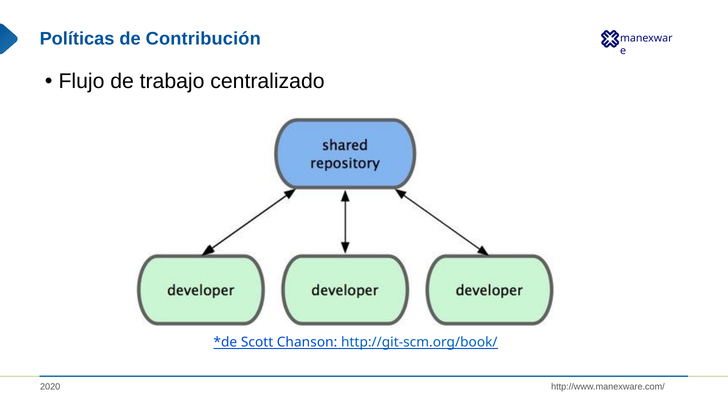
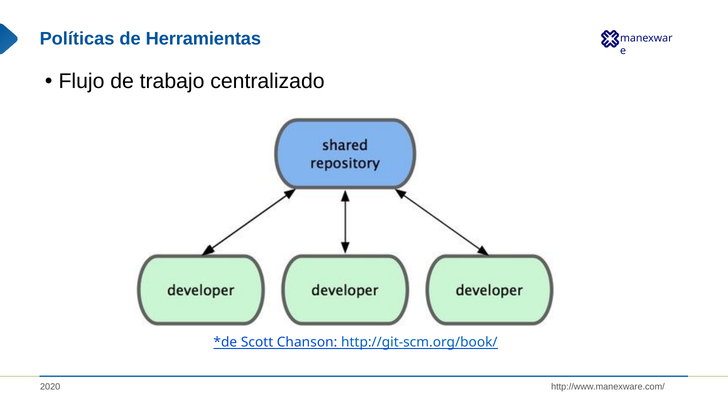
Contribución: Contribución -> Herramientas
